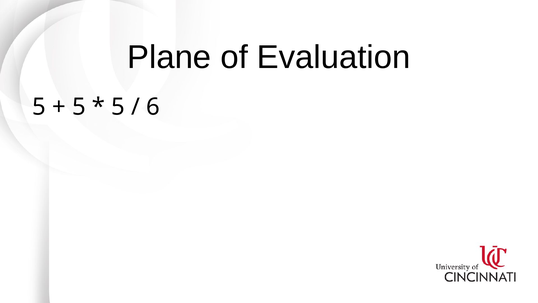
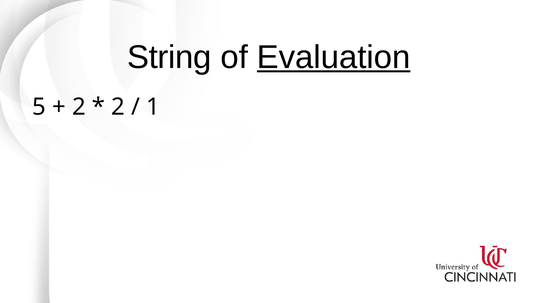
Plane: Plane -> String
Evaluation underline: none -> present
5 at (79, 107): 5 -> 2
5 at (118, 107): 5 -> 2
6: 6 -> 1
